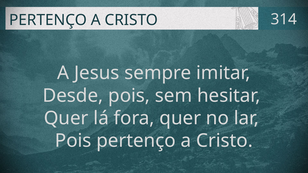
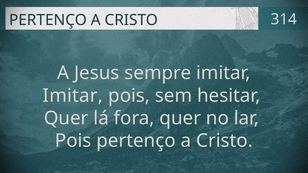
Desde at (73, 96): Desde -> Imitar
